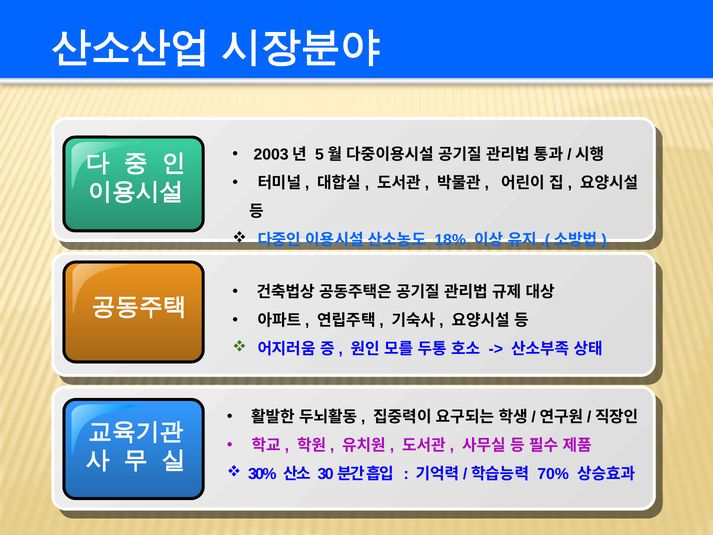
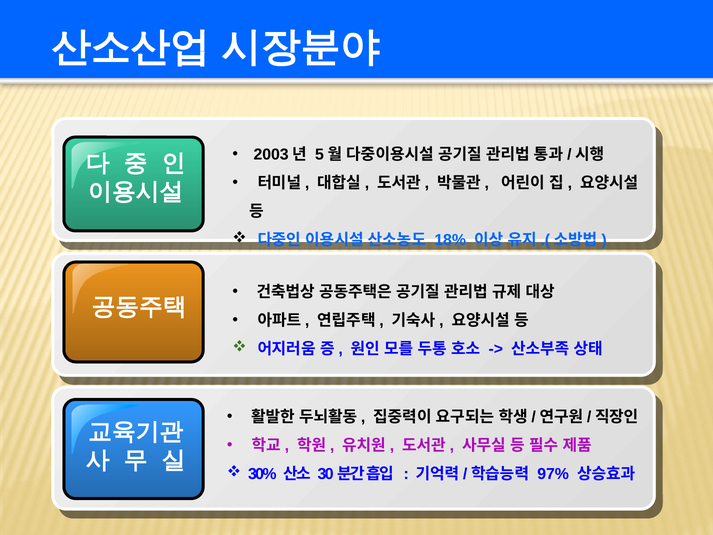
70%: 70% -> 97%
